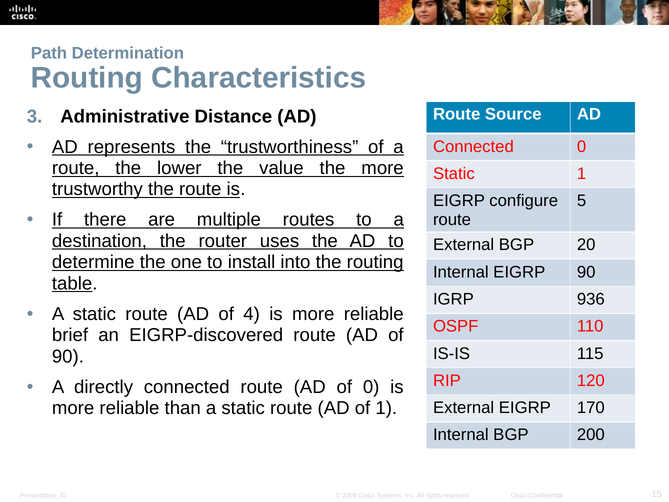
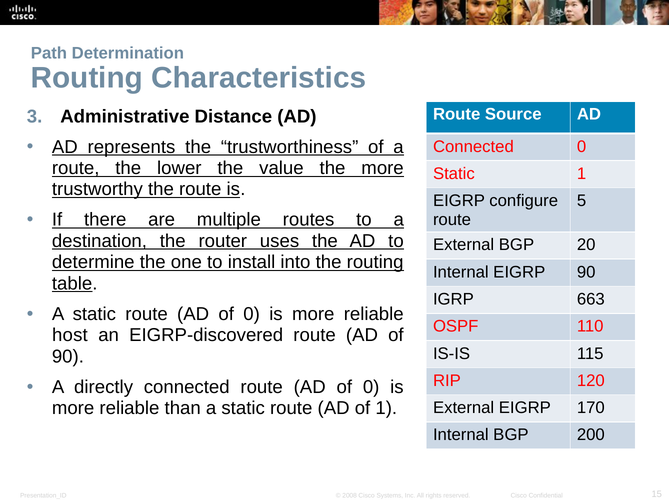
936: 936 -> 663
4 at (252, 314): 4 -> 0
brief: brief -> host
